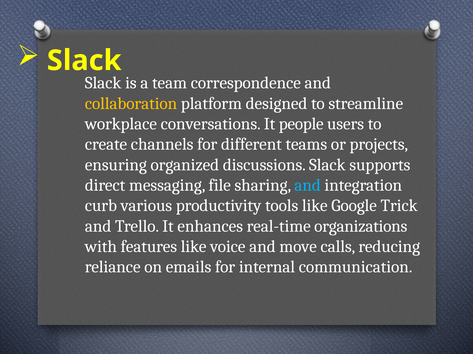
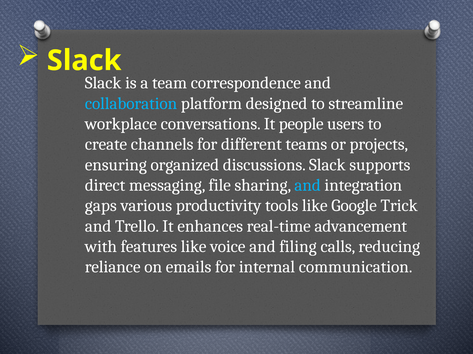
collaboration colour: yellow -> light blue
curb: curb -> gaps
organizations: organizations -> advancement
move: move -> filing
